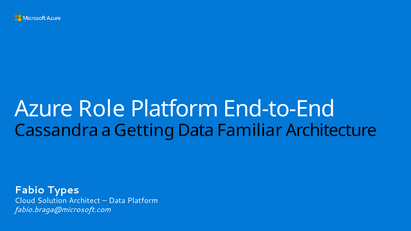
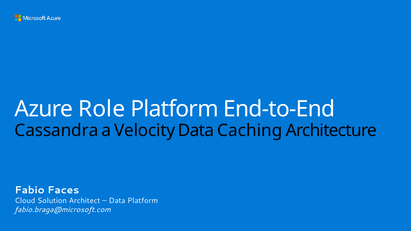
Getting: Getting -> Velocity
Familiar: Familiar -> Caching
Types: Types -> Faces
